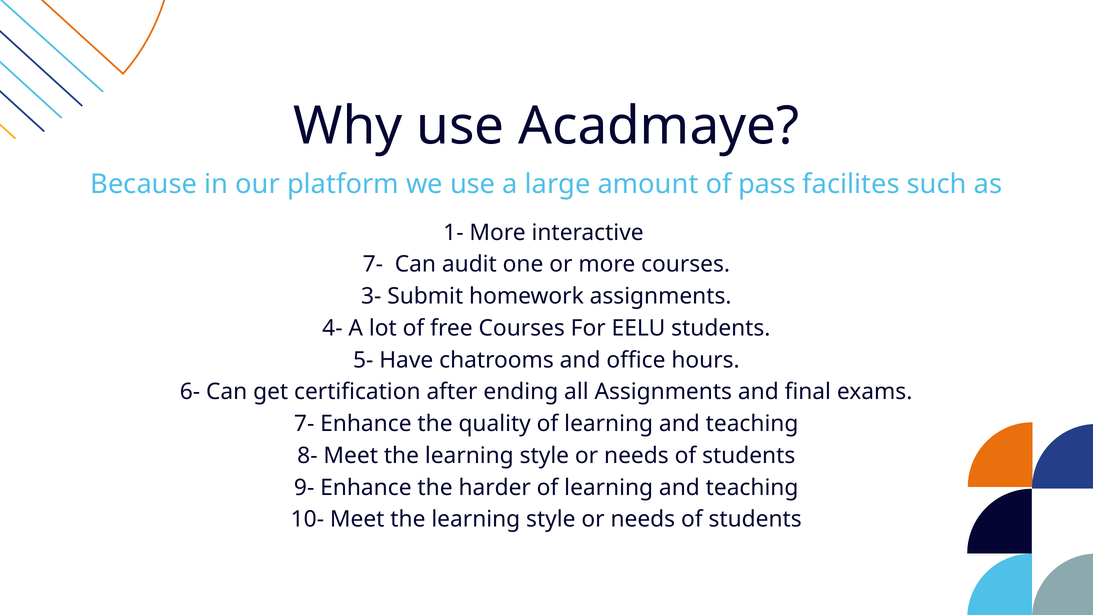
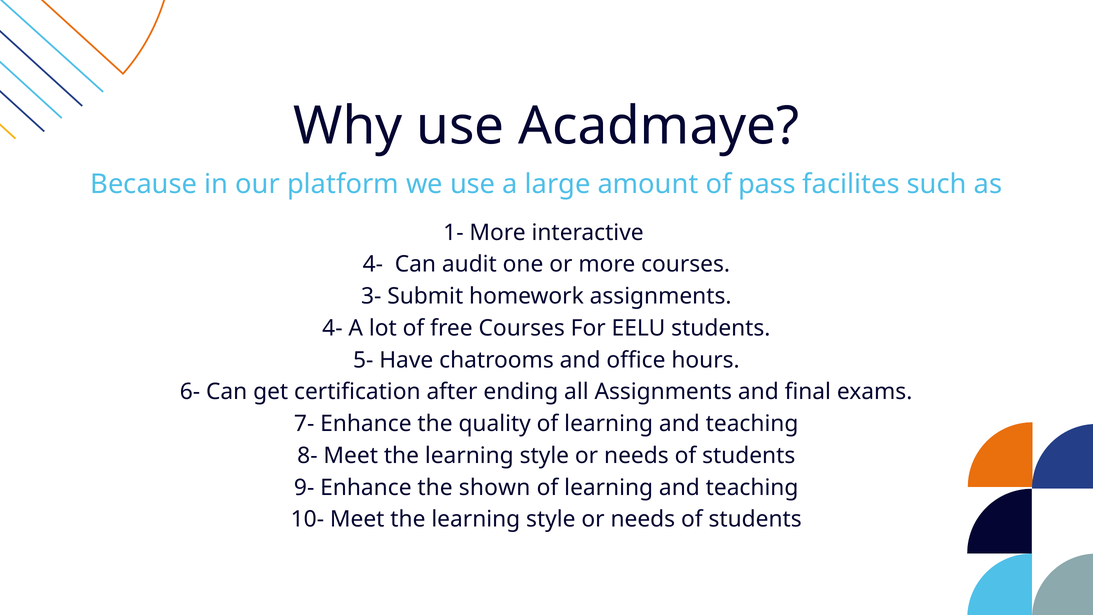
7- at (373, 264): 7- -> 4-
harder: harder -> shown
